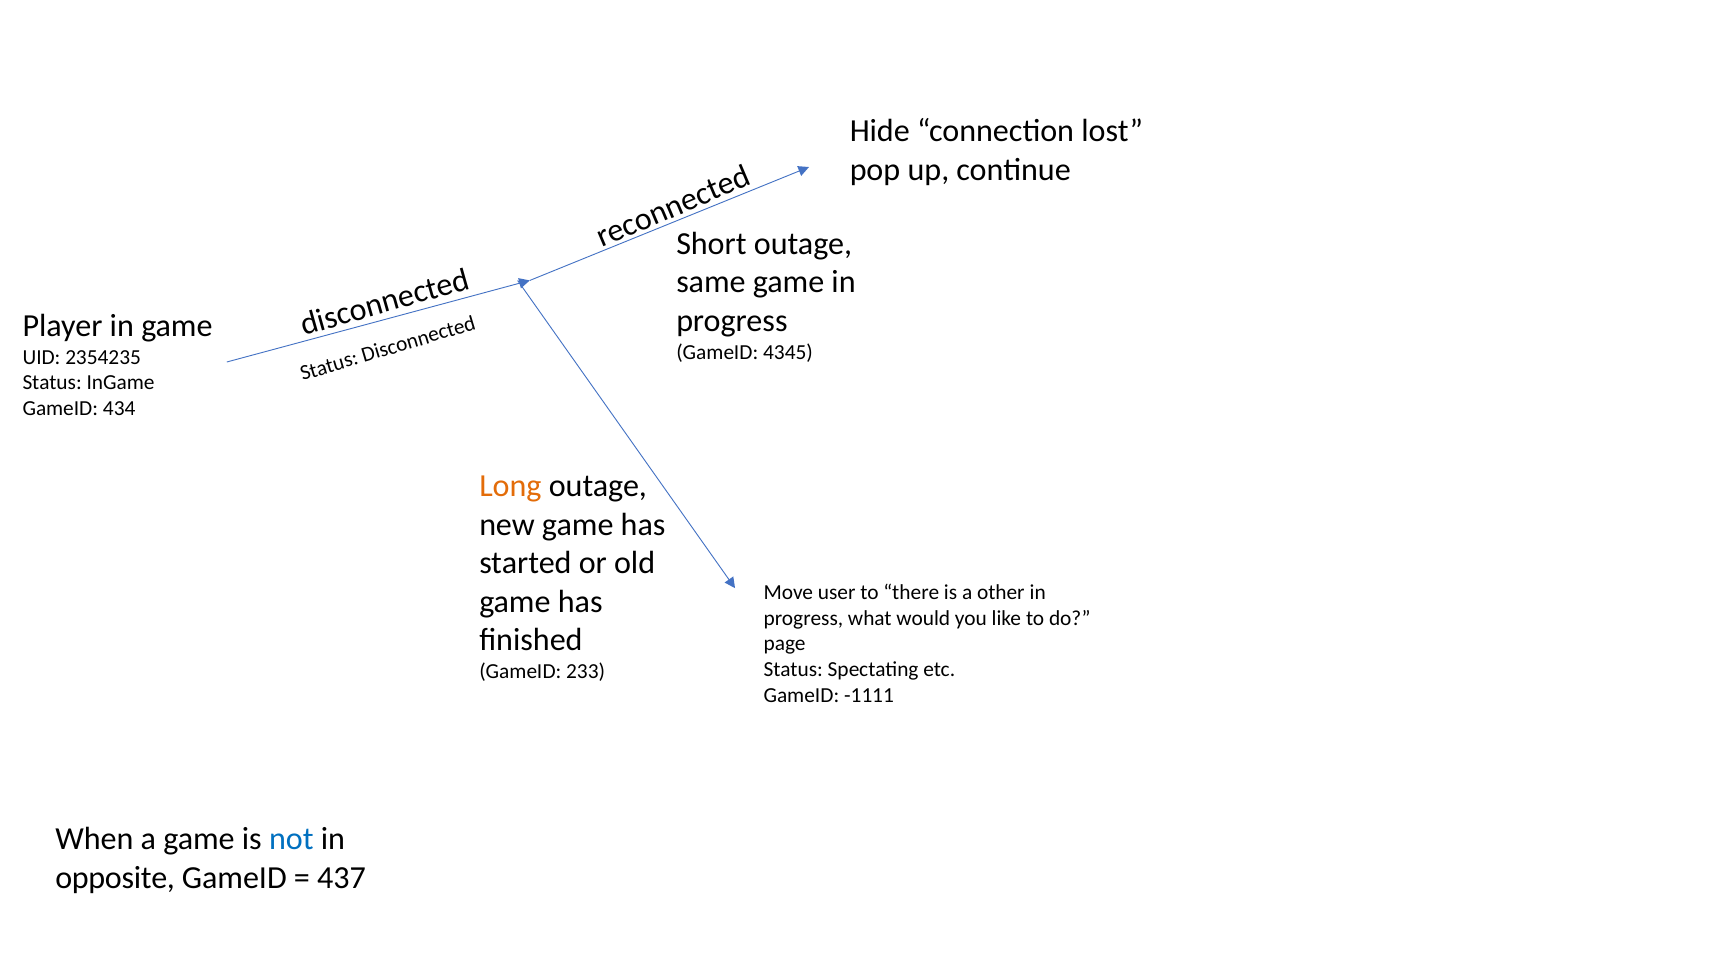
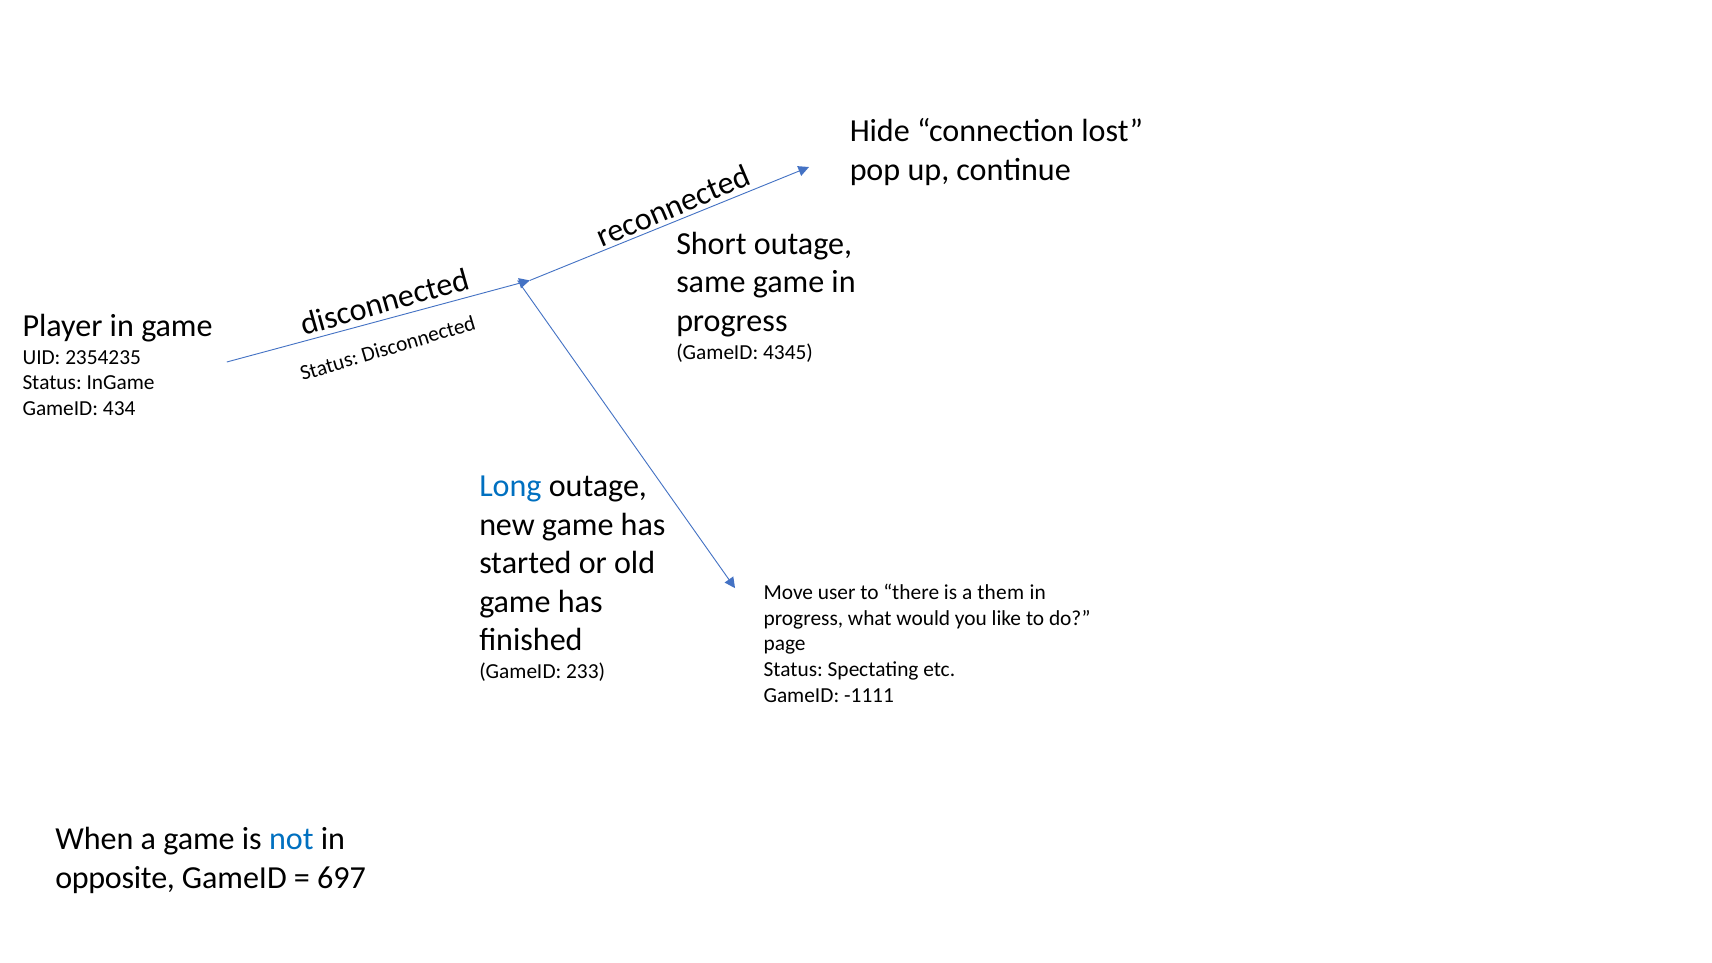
Long colour: orange -> blue
other: other -> them
437: 437 -> 697
